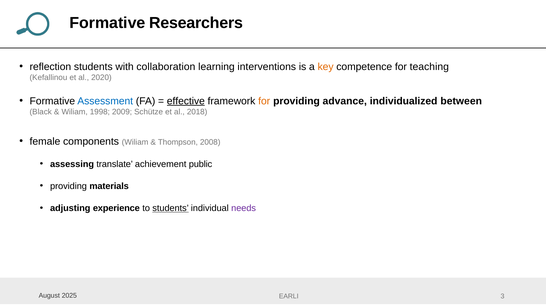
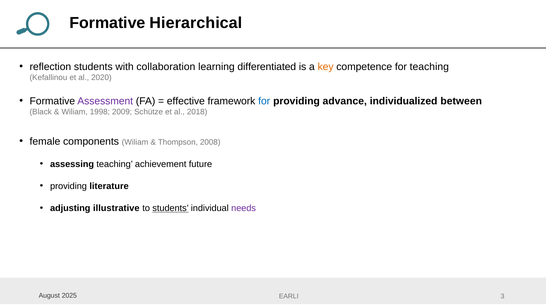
Researchers: Researchers -> Hierarchical
interventions: interventions -> differentiated
Assessment colour: blue -> purple
effective underline: present -> none
for at (264, 101) colour: orange -> blue
assessing translate: translate -> teaching
public: public -> future
materials: materials -> literature
experience: experience -> illustrative
